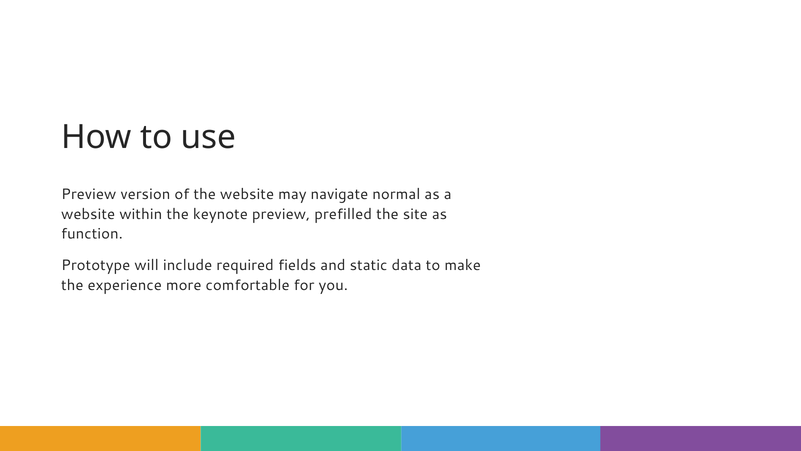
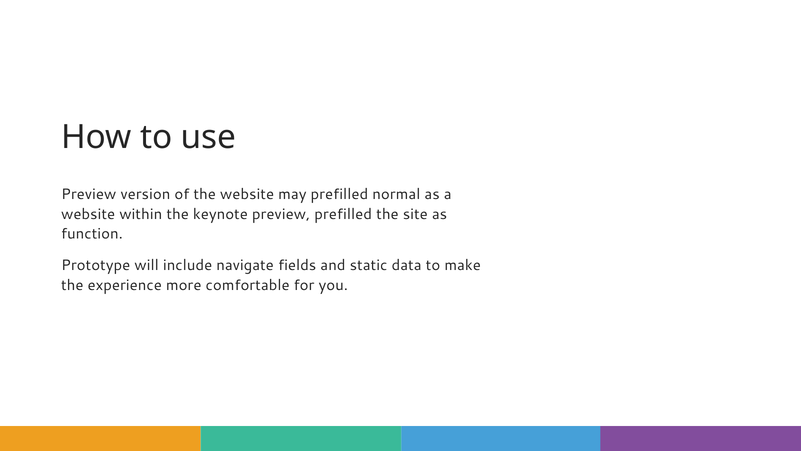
may navigate: navigate -> prefilled
required: required -> navigate
